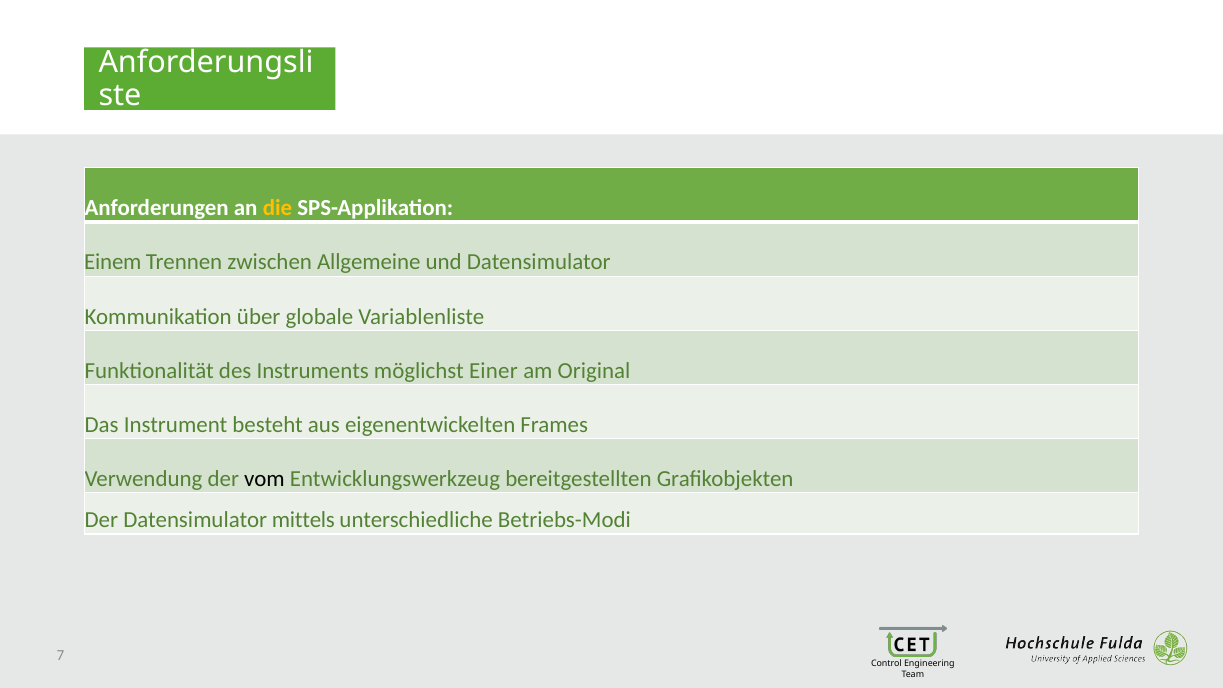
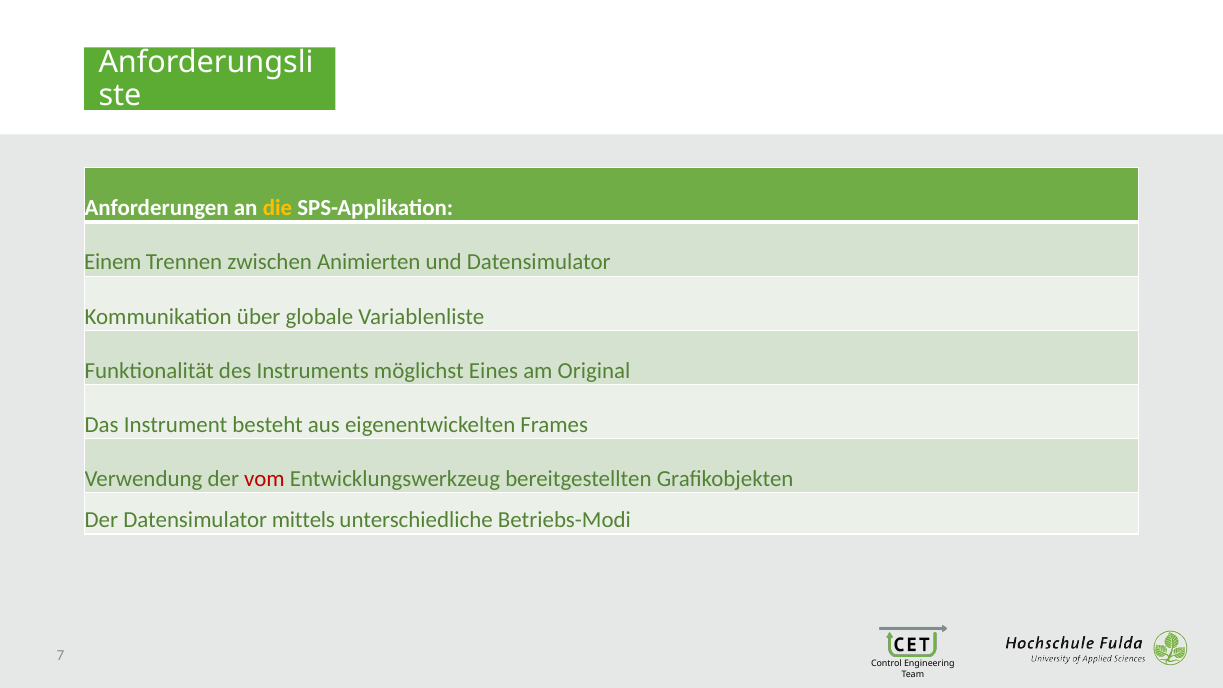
Allgemeine: Allgemeine -> Animierten
Einer: Einer -> Eines
vom colour: black -> red
